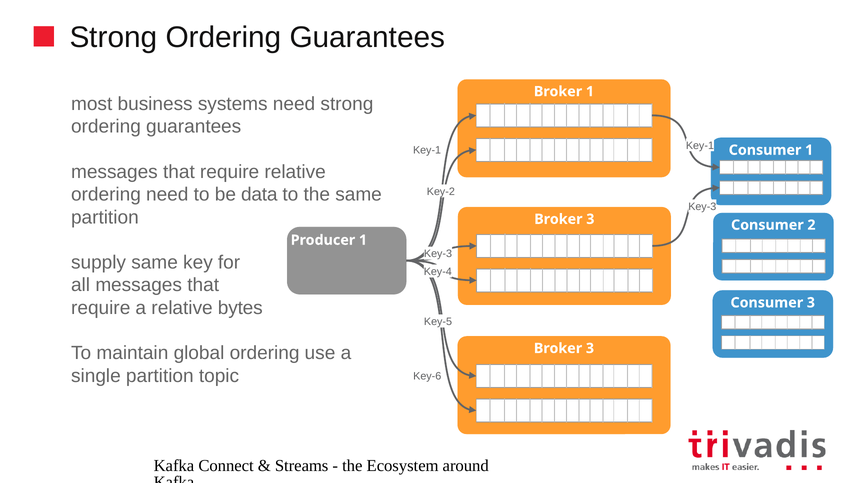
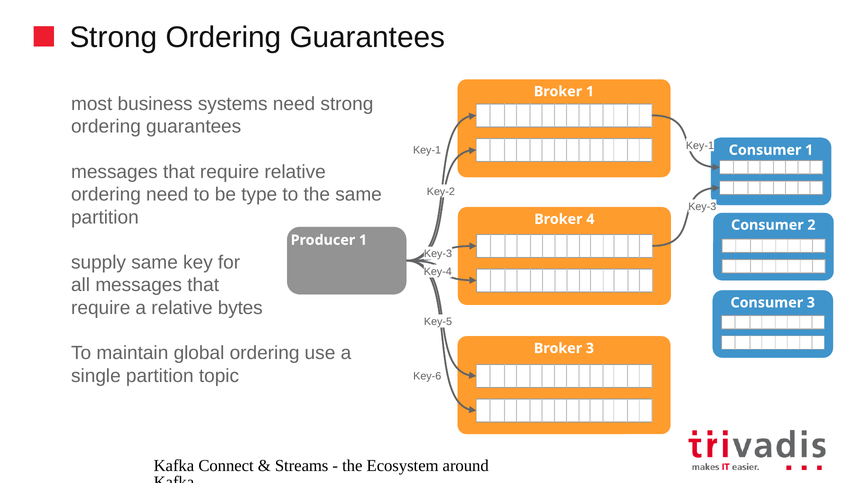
data: data -> type
3 at (590, 219): 3 -> 4
